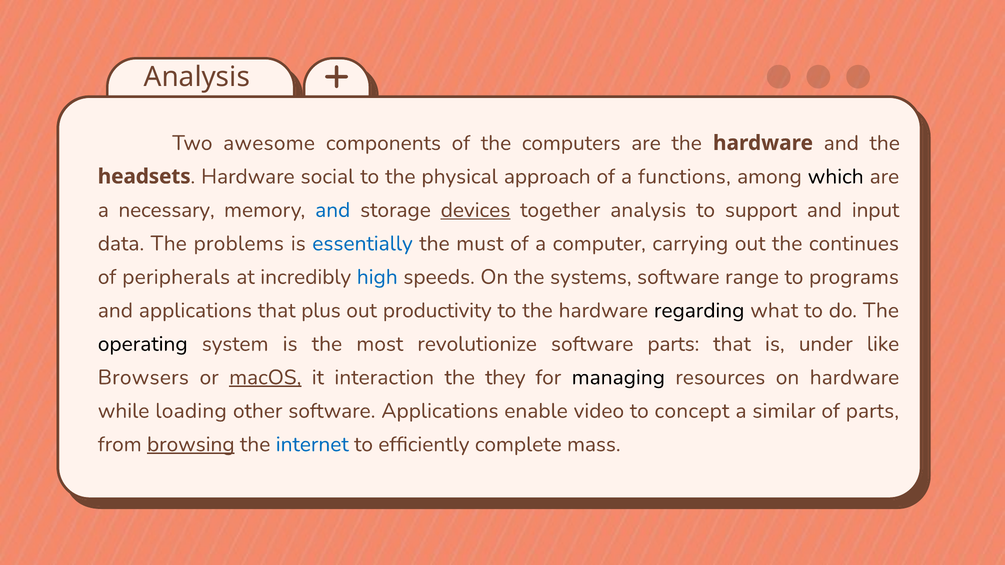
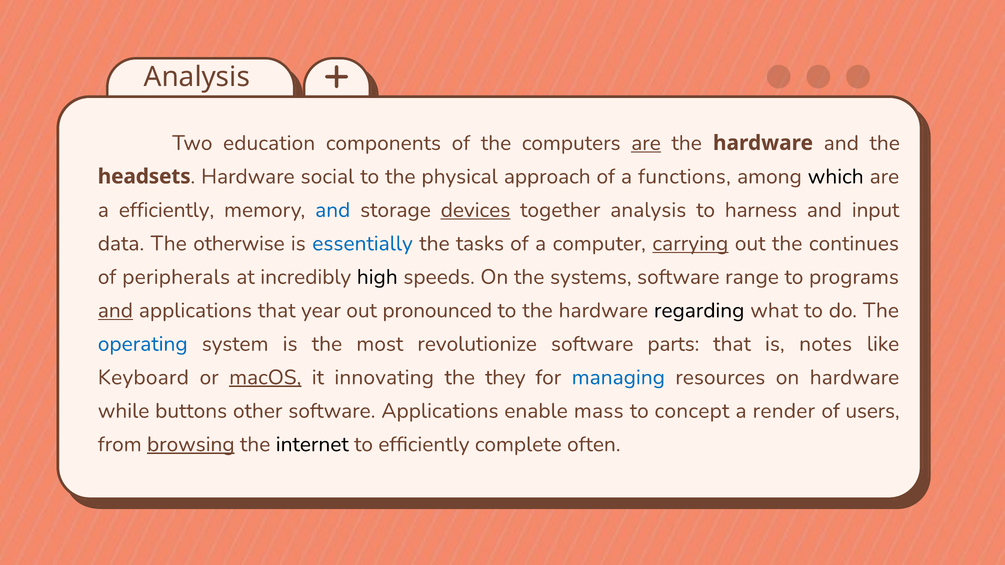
awesome: awesome -> education
are at (646, 143) underline: none -> present
a necessary: necessary -> efficiently
support: support -> harness
problems: problems -> otherwise
must: must -> tasks
carrying underline: none -> present
high colour: blue -> black
and at (115, 311) underline: none -> present
plus: plus -> year
productivity: productivity -> pronounced
operating colour: black -> blue
under: under -> notes
Browsers: Browsers -> Keyboard
interaction: interaction -> innovating
managing colour: black -> blue
loading: loading -> buttons
video: video -> mass
similar: similar -> render
of parts: parts -> users
internet colour: blue -> black
mass: mass -> often
